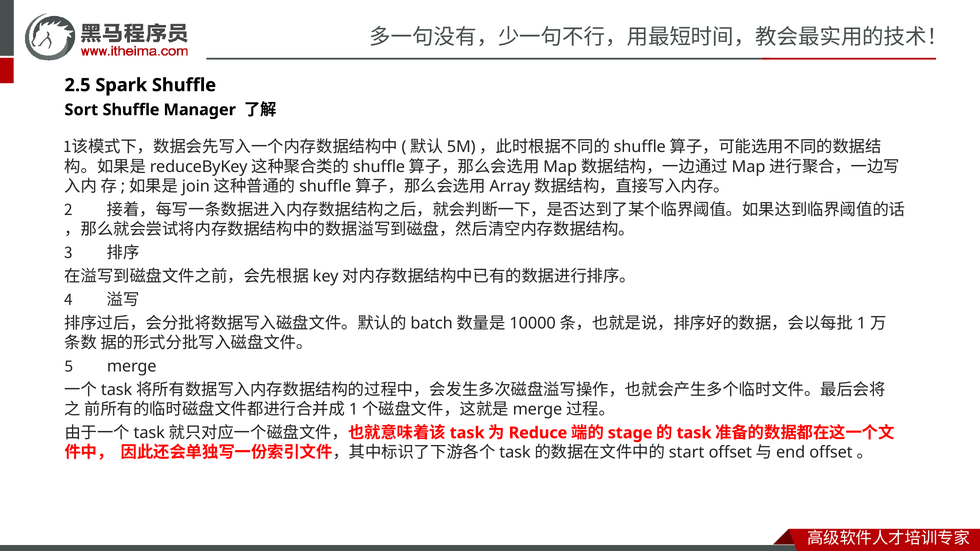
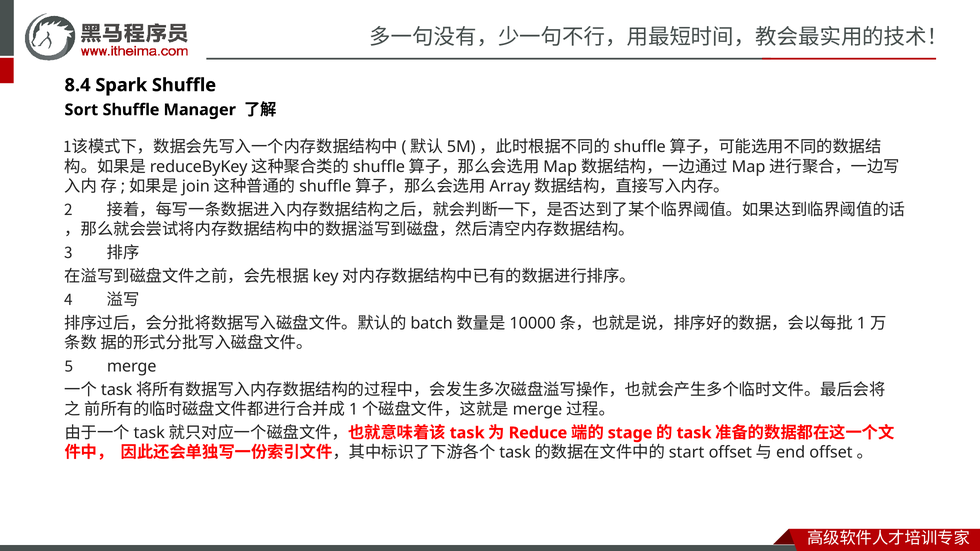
2.5: 2.5 -> 8.4
